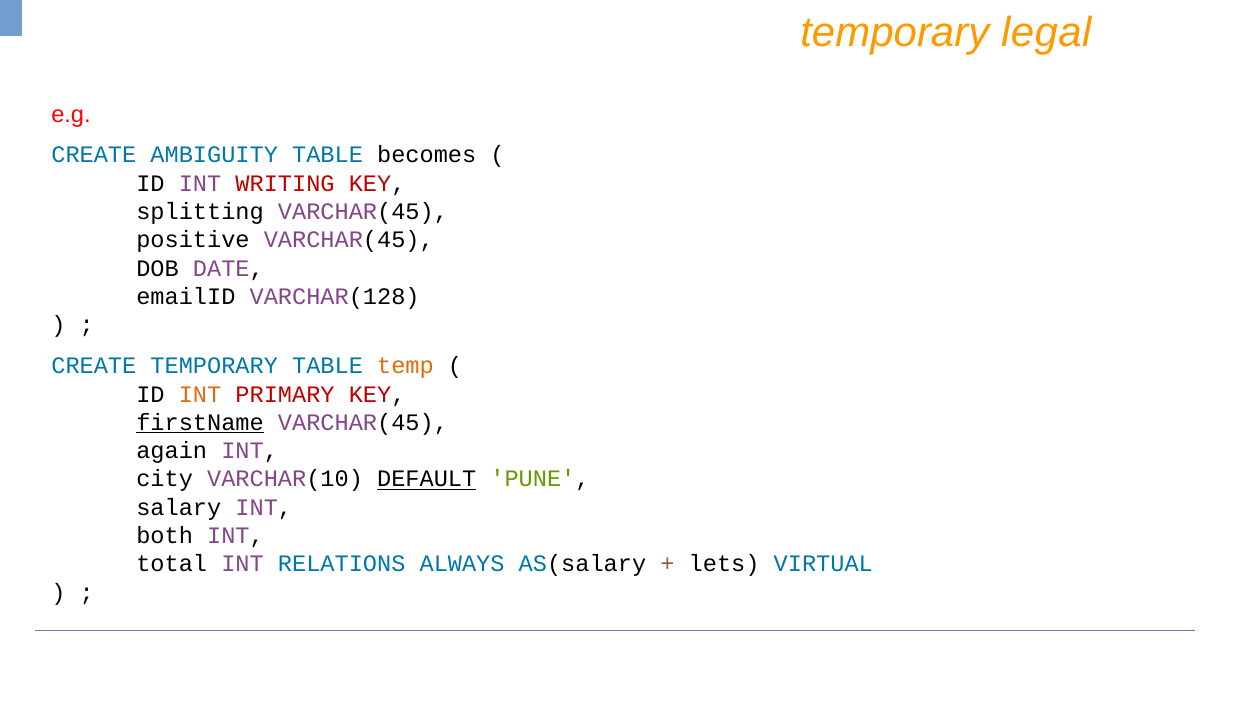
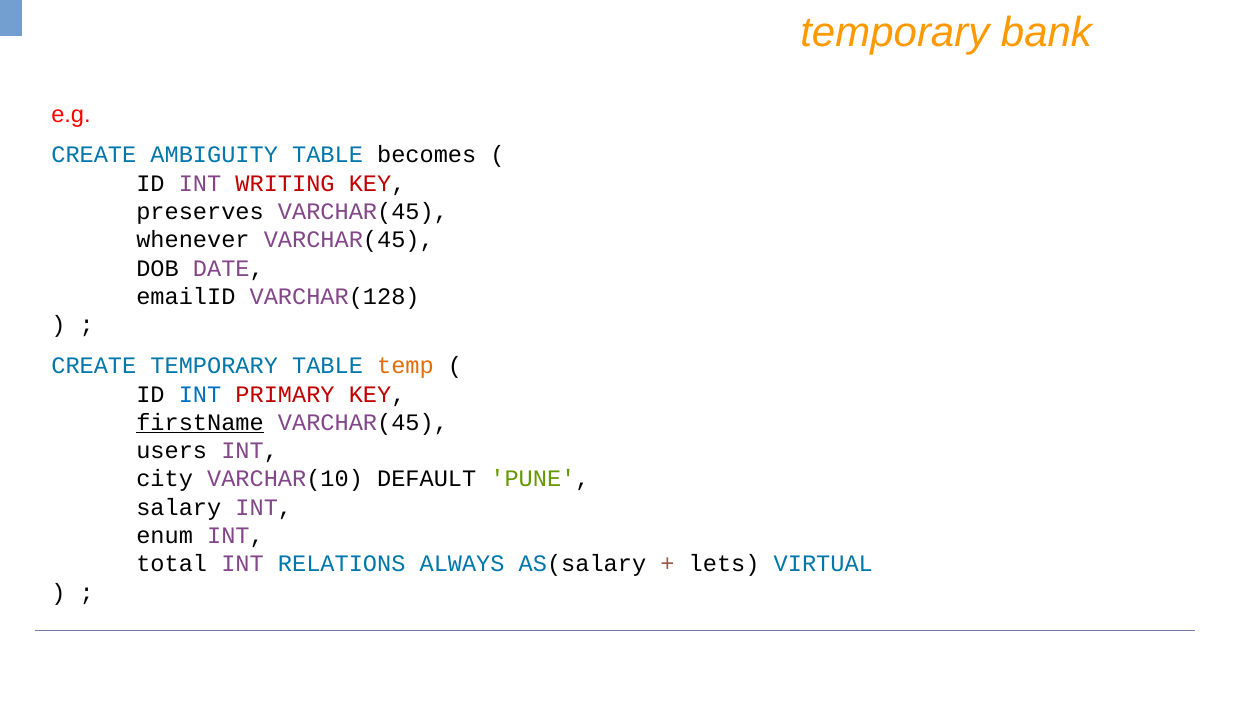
legal: legal -> bank
splitting: splitting -> preserves
positive: positive -> whenever
INT at (200, 394) colour: orange -> blue
again: again -> users
DEFAULT underline: present -> none
both: both -> enum
